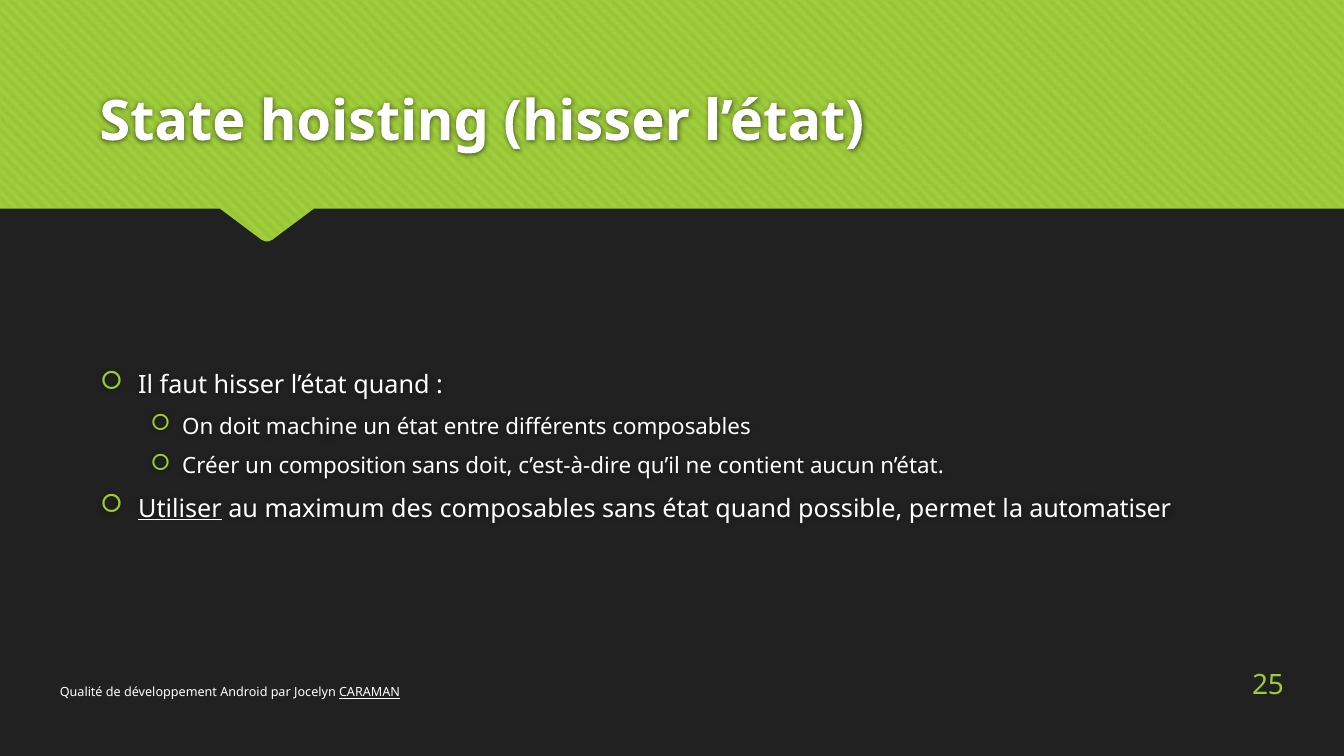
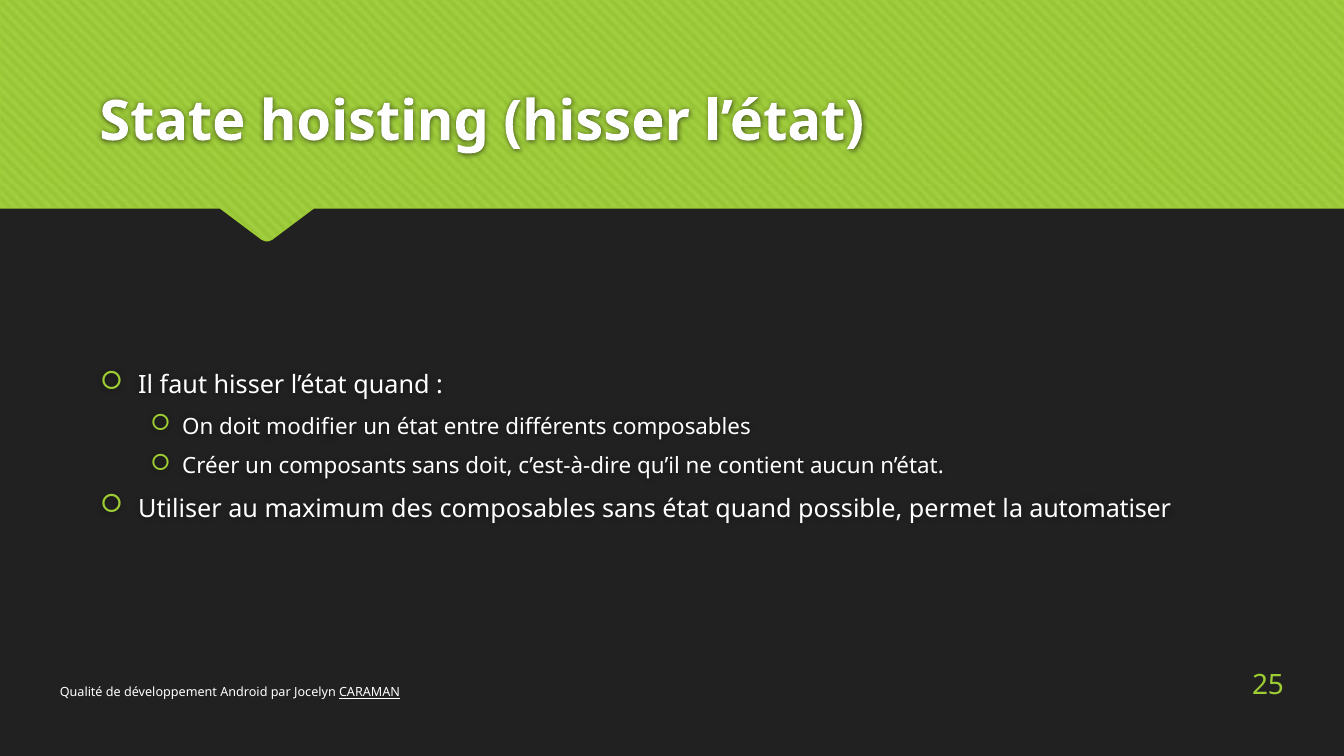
machine: machine -> modifier
composition: composition -> composants
Utiliser underline: present -> none
